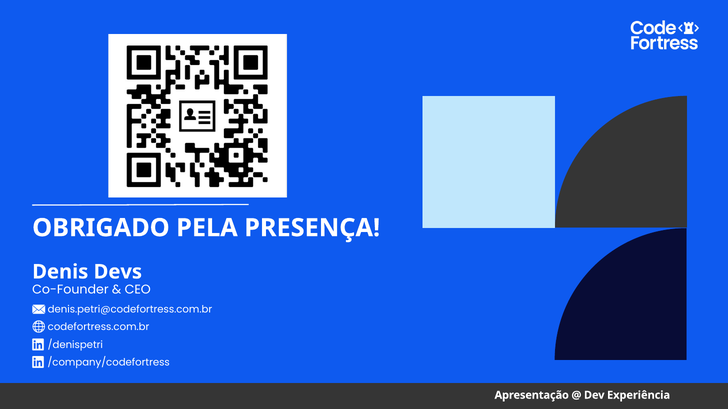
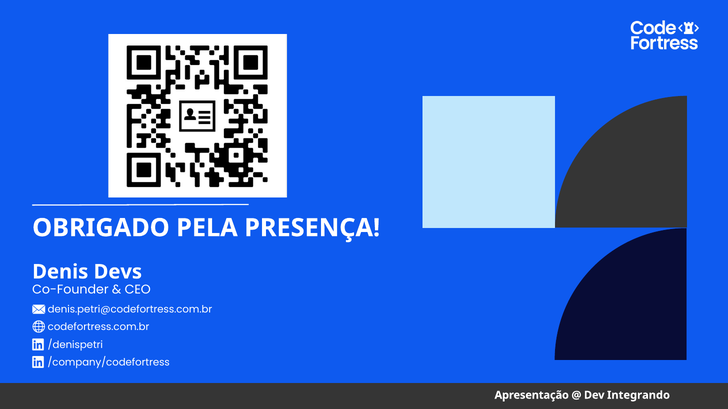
Experiência: Experiência -> Integrando
